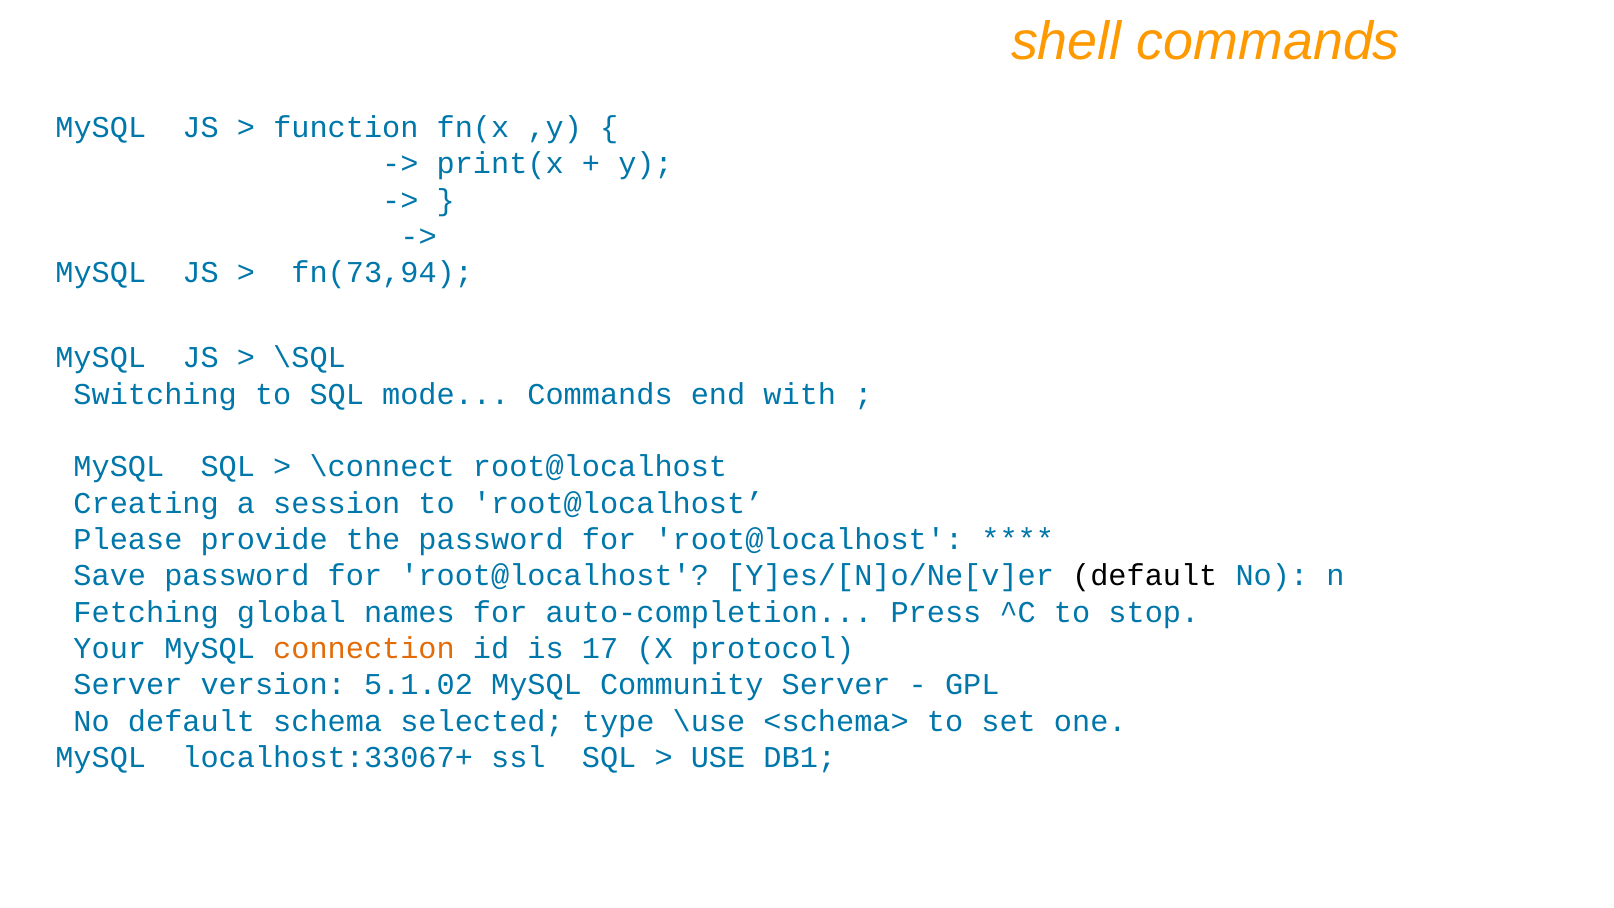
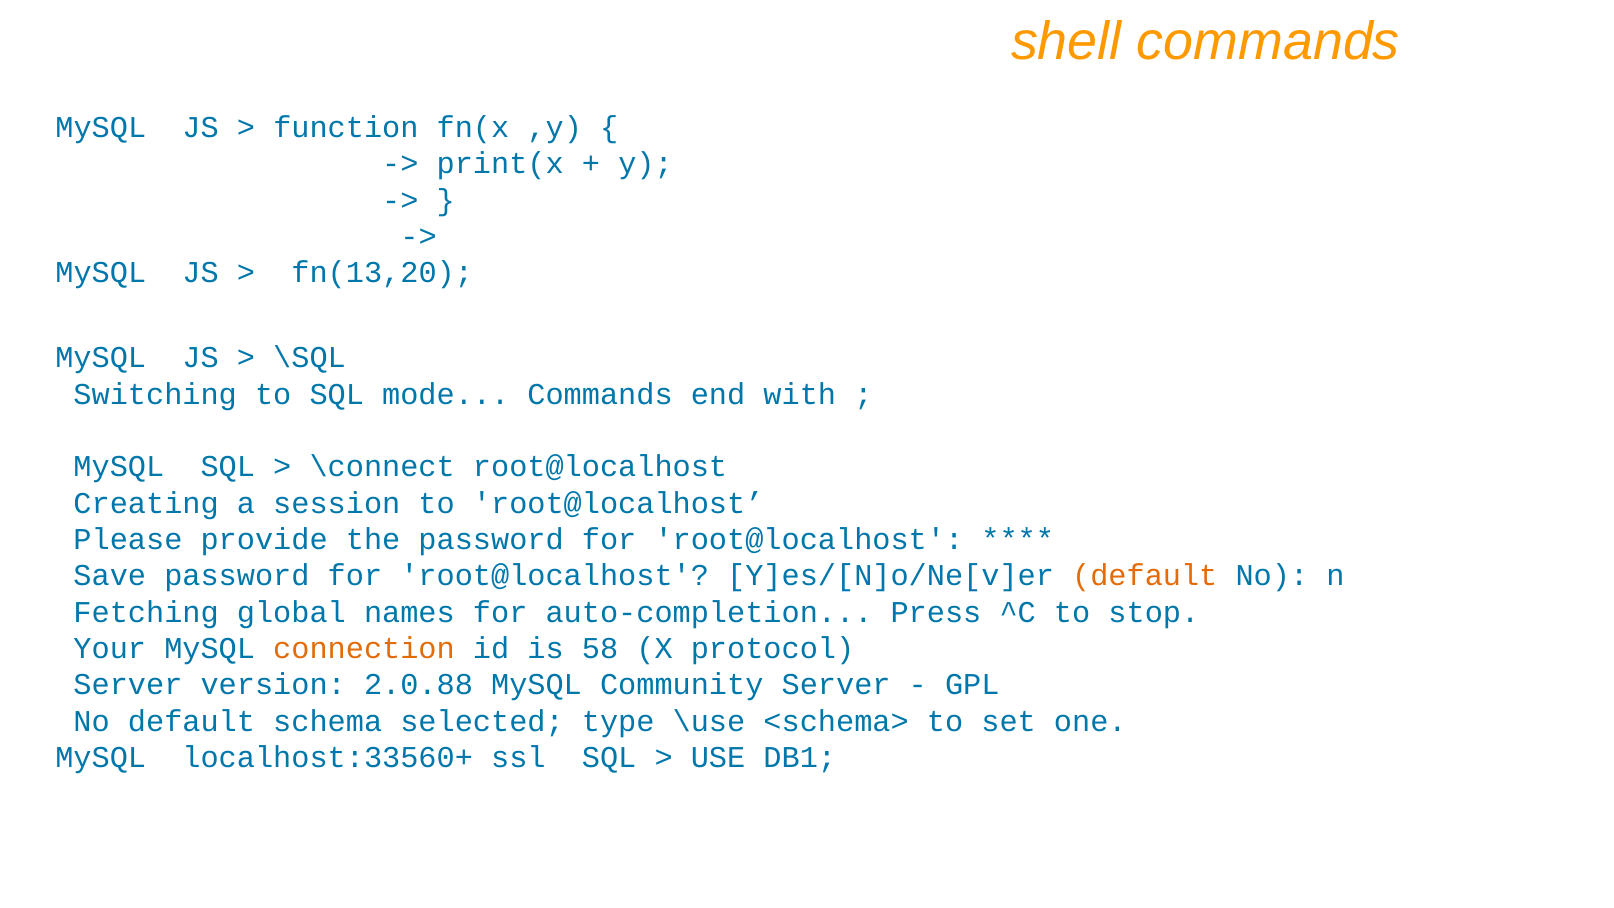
fn(73,94: fn(73,94 -> fn(13,20
default at (1145, 576) colour: black -> orange
17: 17 -> 58
5.1.02: 5.1.02 -> 2.0.88
localhost:33067+: localhost:33067+ -> localhost:33560+
